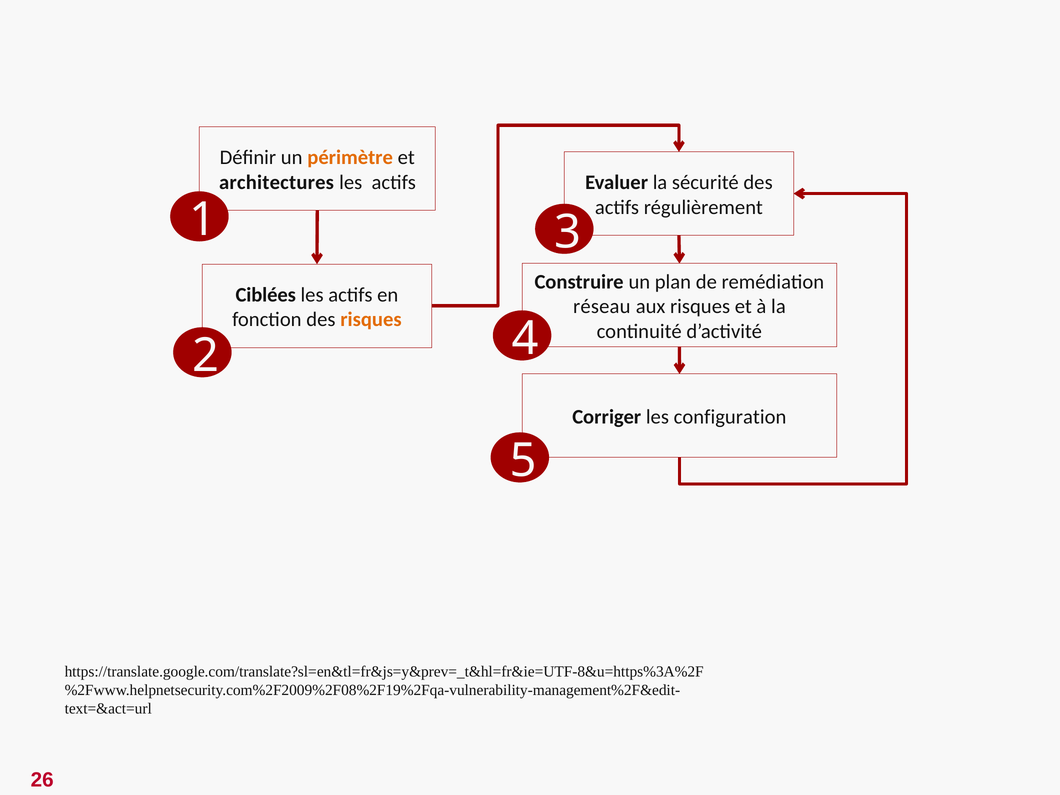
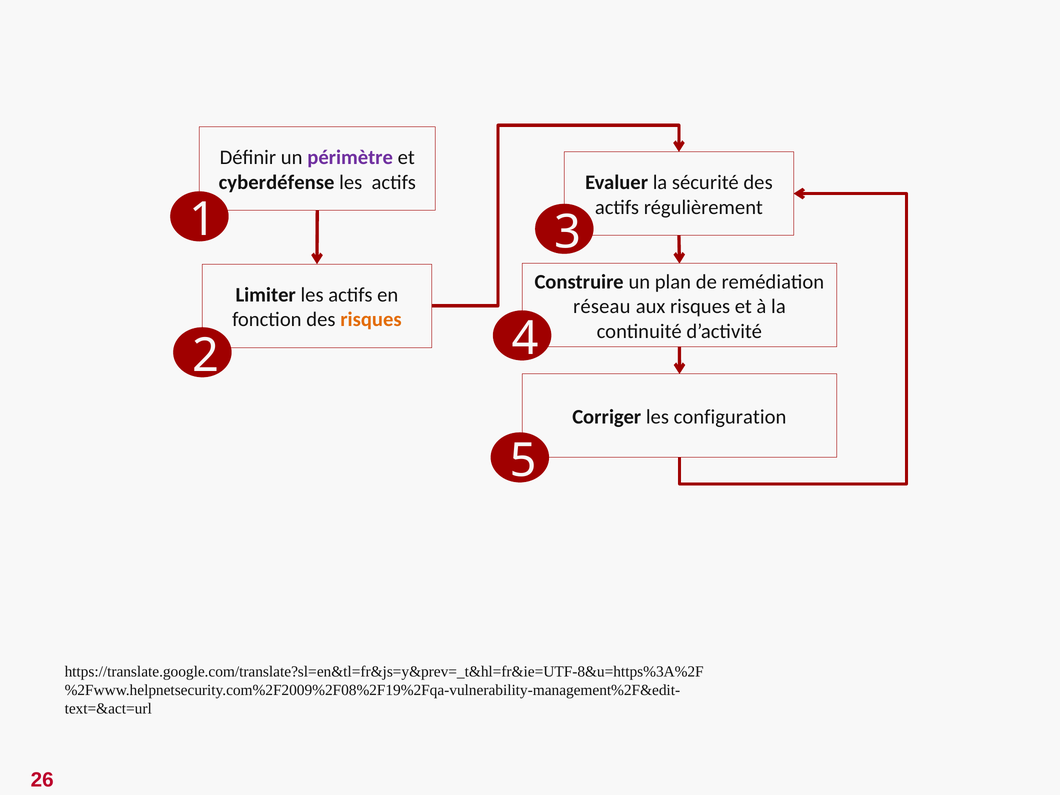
périmètre colour: orange -> purple
architectures: architectures -> cyberdéfense
Ciblées: Ciblées -> Limiter
